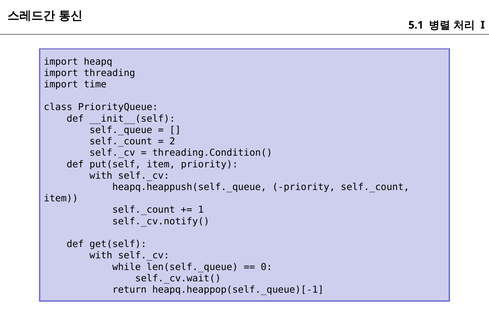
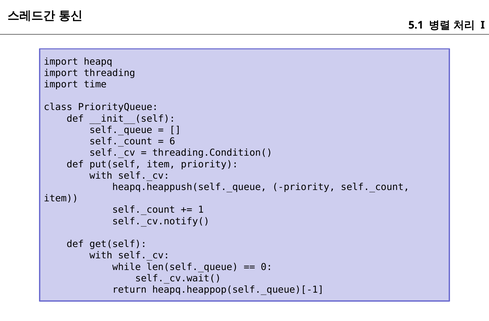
2: 2 -> 6
